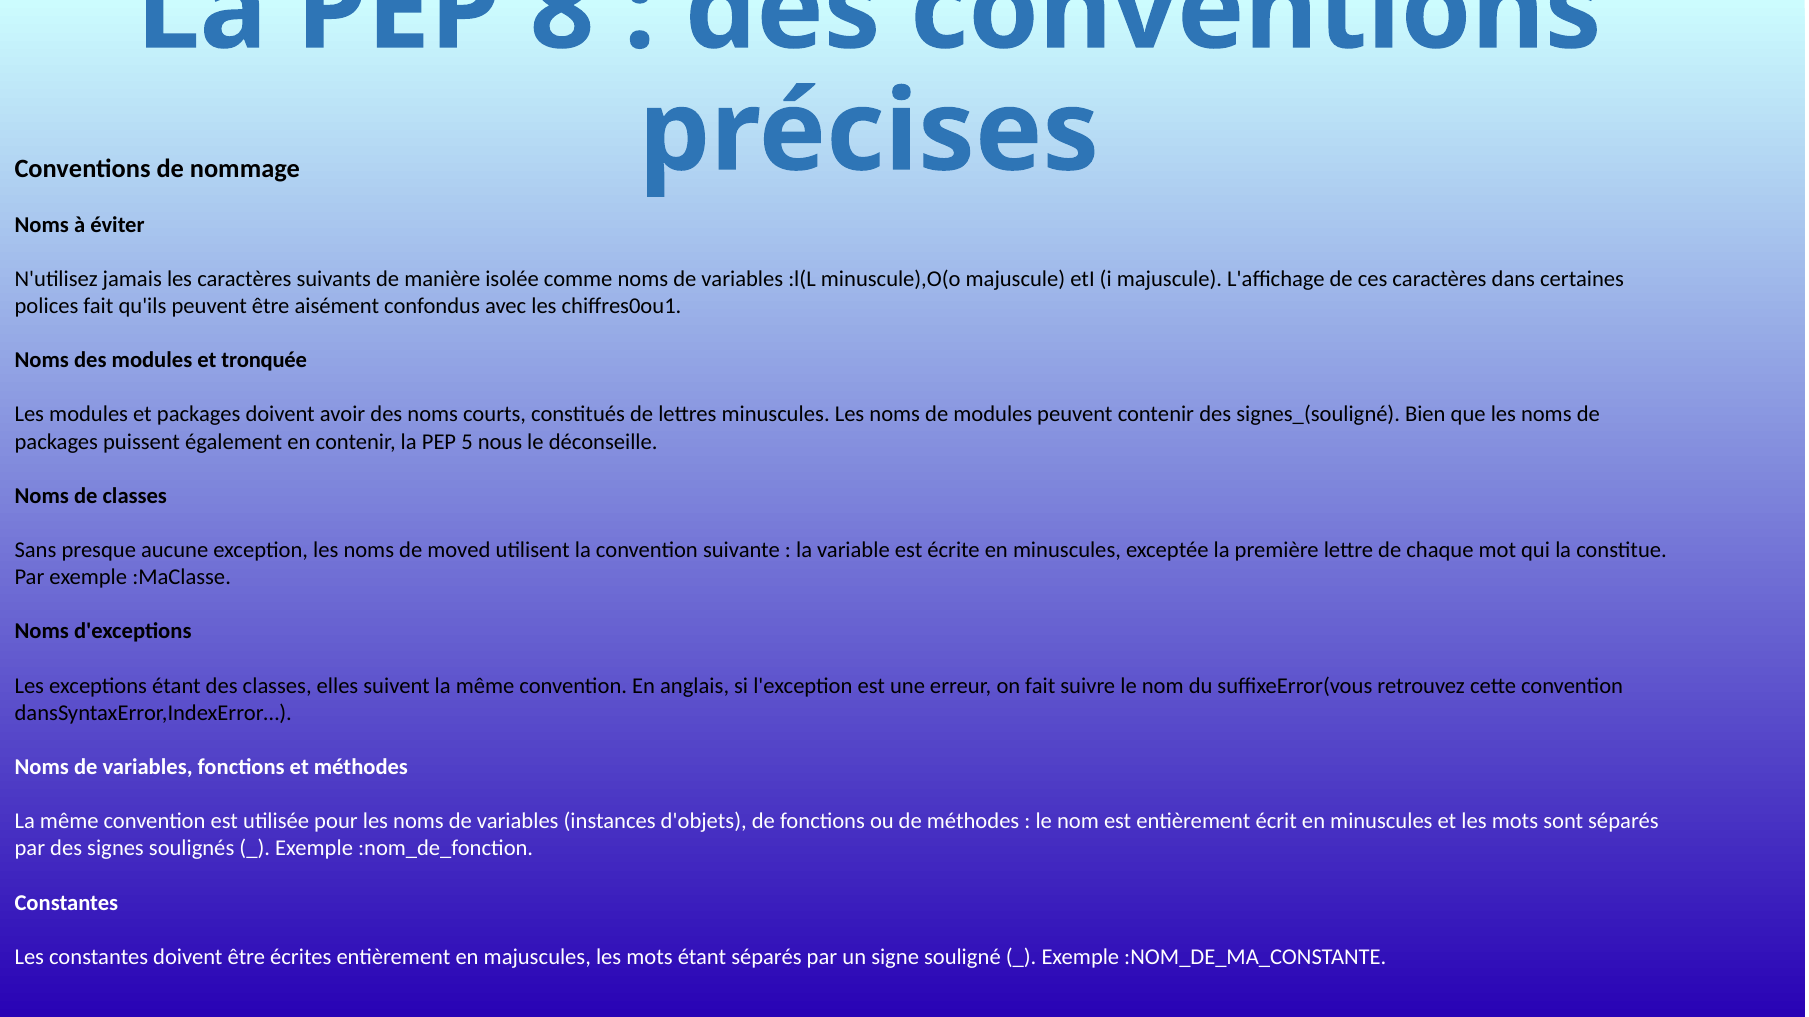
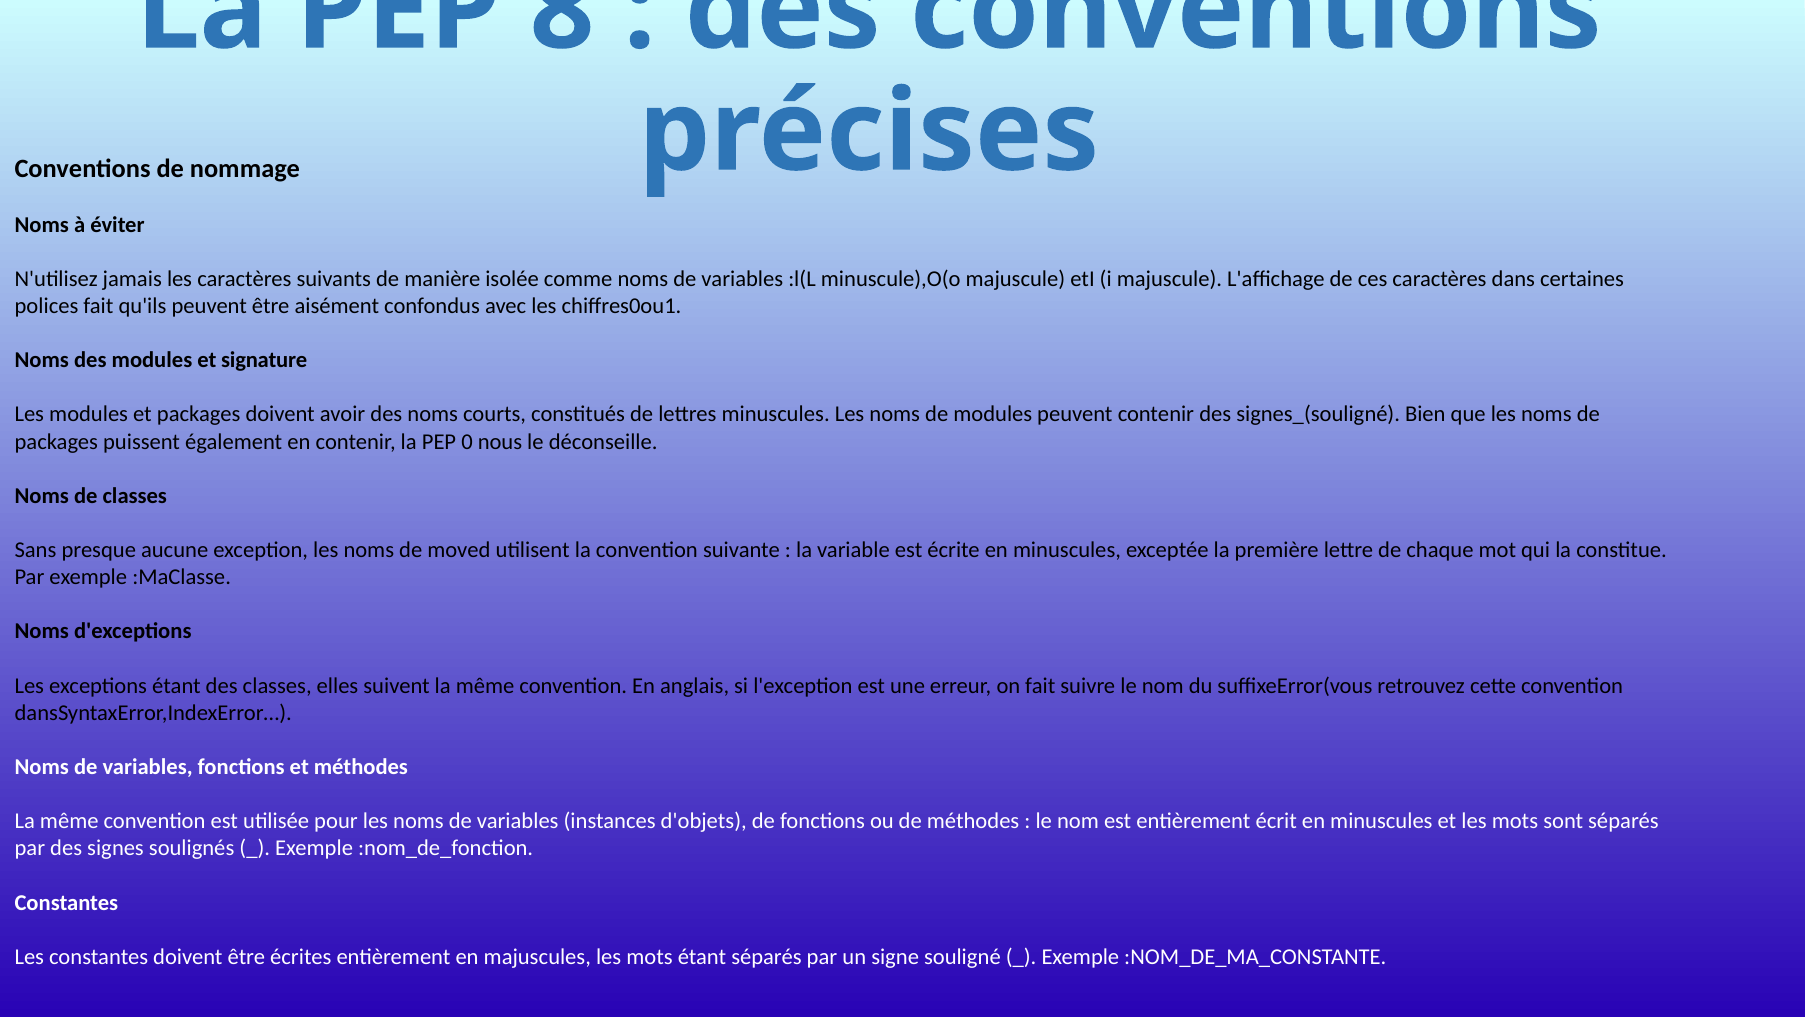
tronquée: tronquée -> signature
5: 5 -> 0
